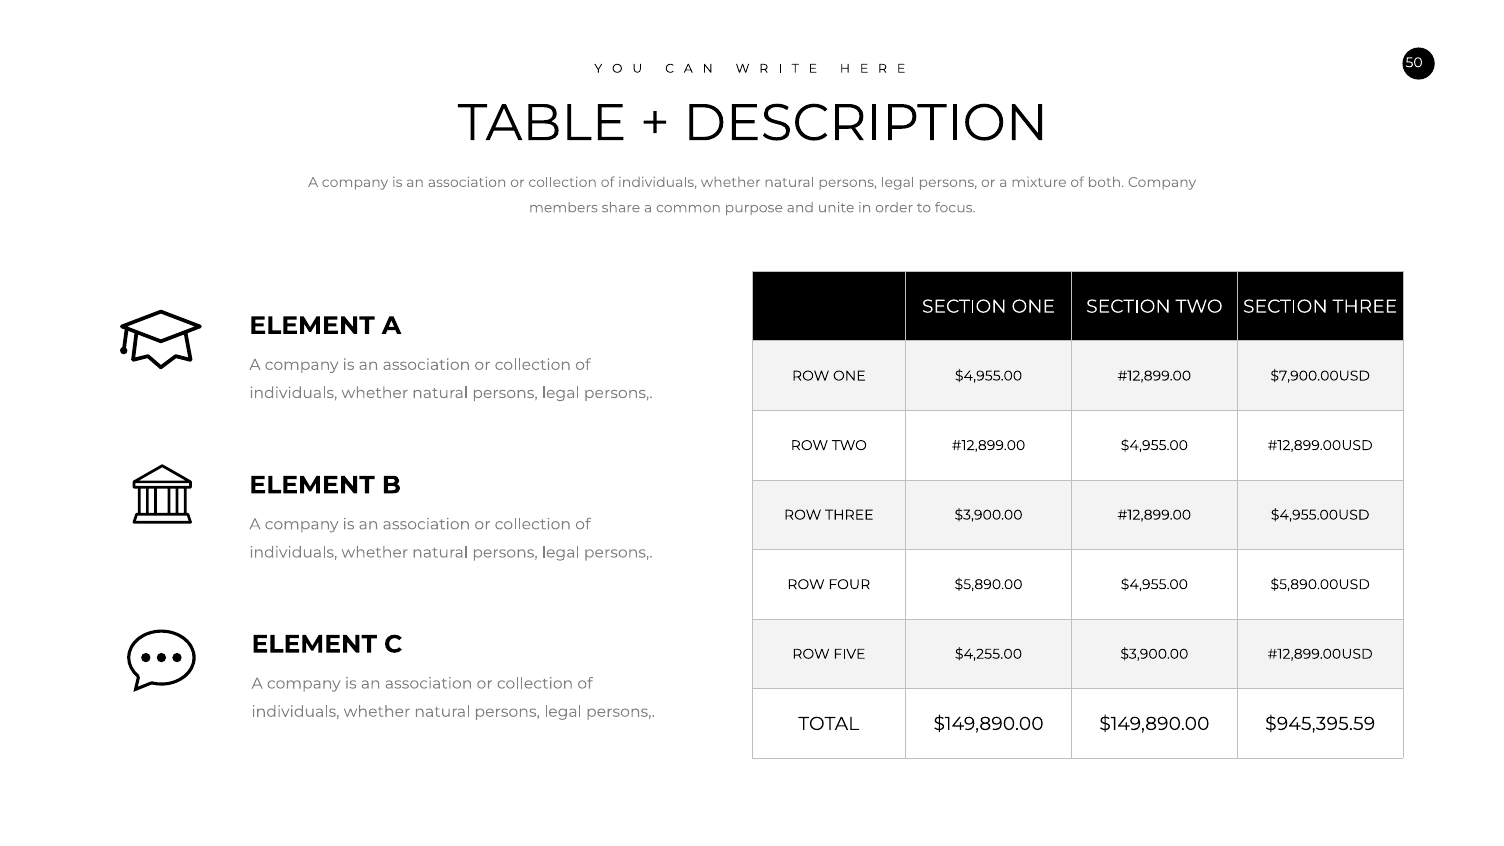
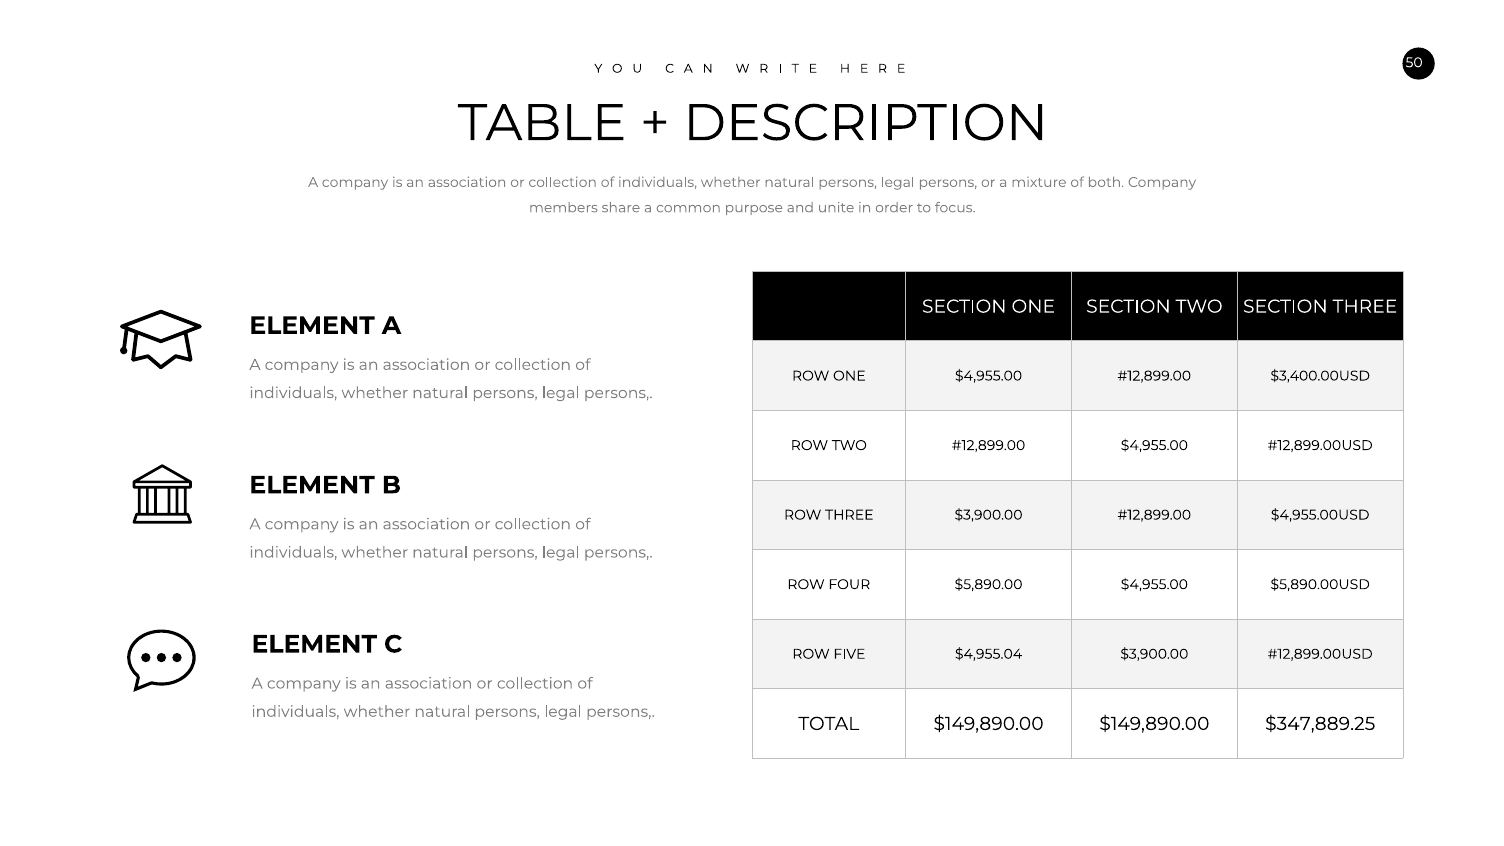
$7,900.00USD: $7,900.00USD -> $3,400.00USD
$4,255.00: $4,255.00 -> $4,955.04
$945,395.59: $945,395.59 -> $347,889.25
